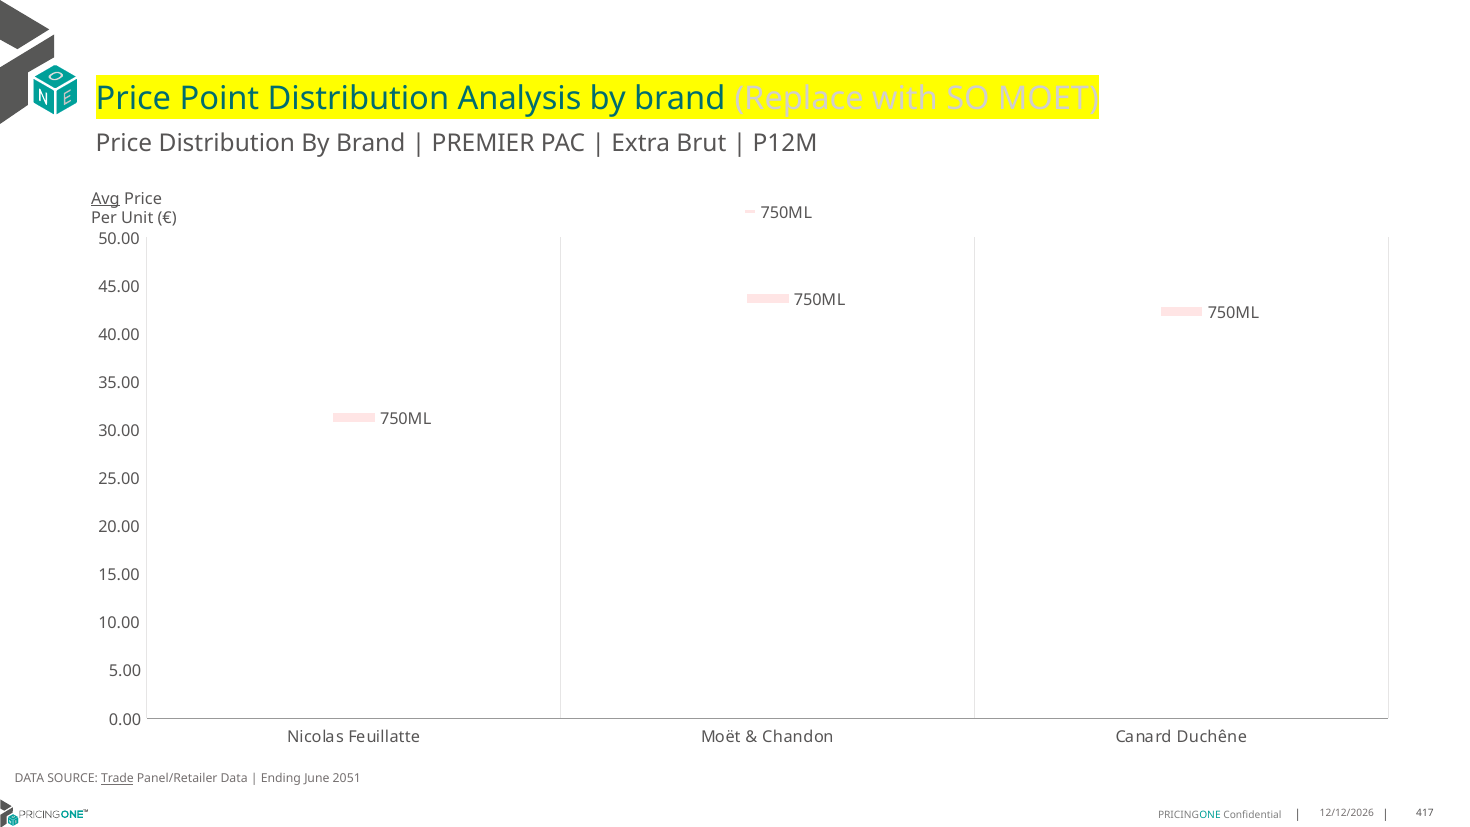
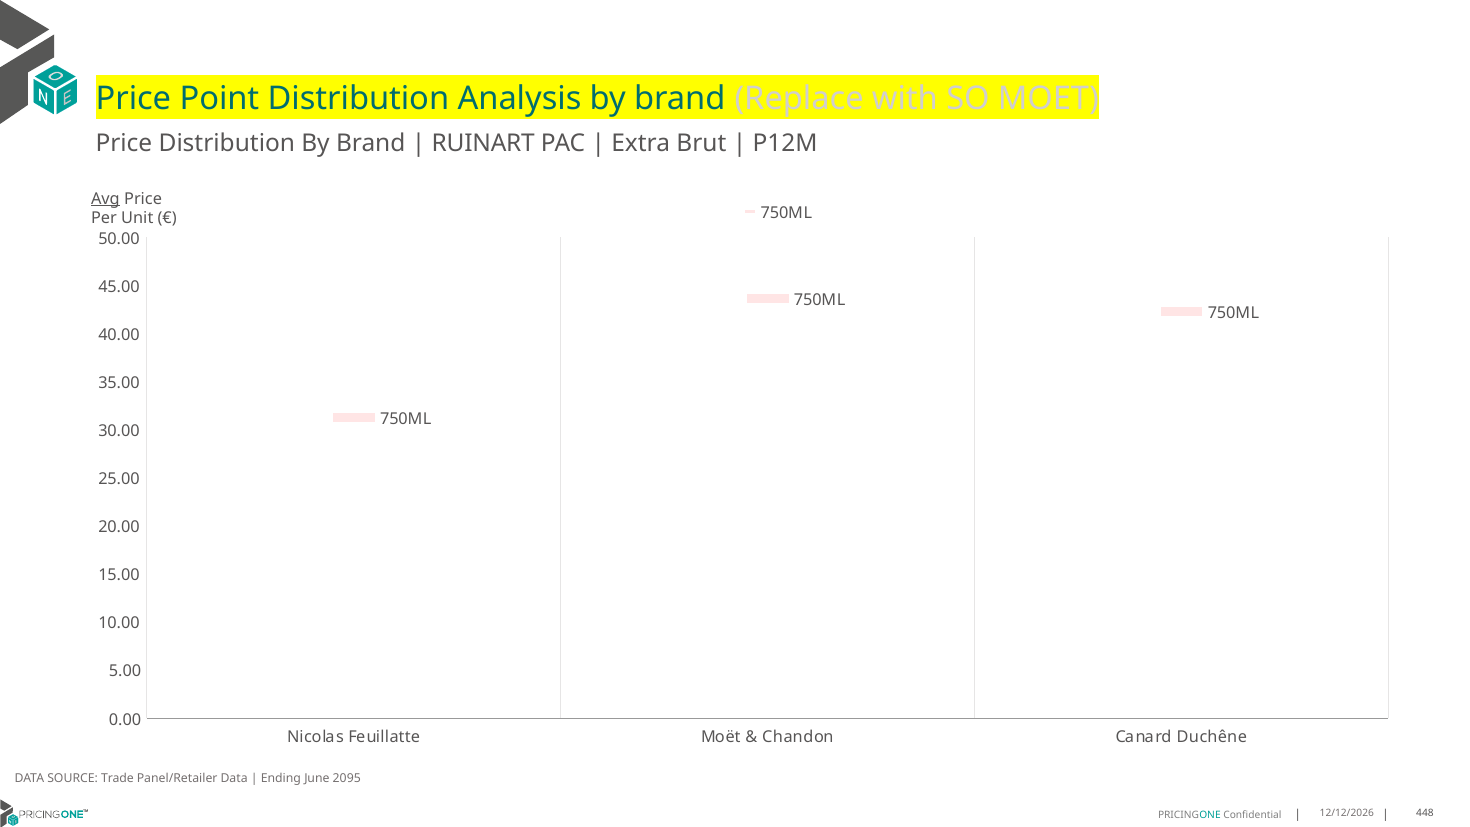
PREMIER: PREMIER -> RUINART
Trade underline: present -> none
2051: 2051 -> 2095
417: 417 -> 448
